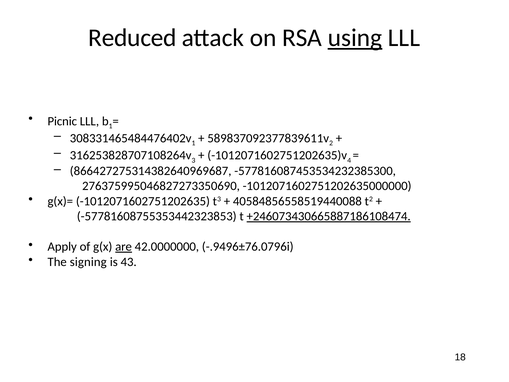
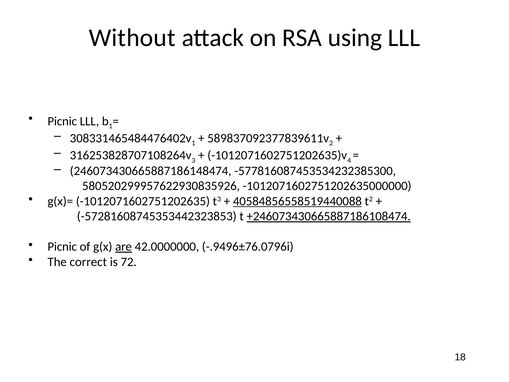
Reduced: Reduced -> Without
using underline: present -> none
866427275314382640969687: 866427275314382640969687 -> 246073430665887186148474
276375995046827273350690: 276375995046827273350690 -> 580520299957622930835926
40584856558519440088 underline: none -> present
-57781608755353442323853: -57781608755353442323853 -> -57281608745353442323853
Apply at (62, 247): Apply -> Picnic
signing: signing -> correct
43: 43 -> 72
